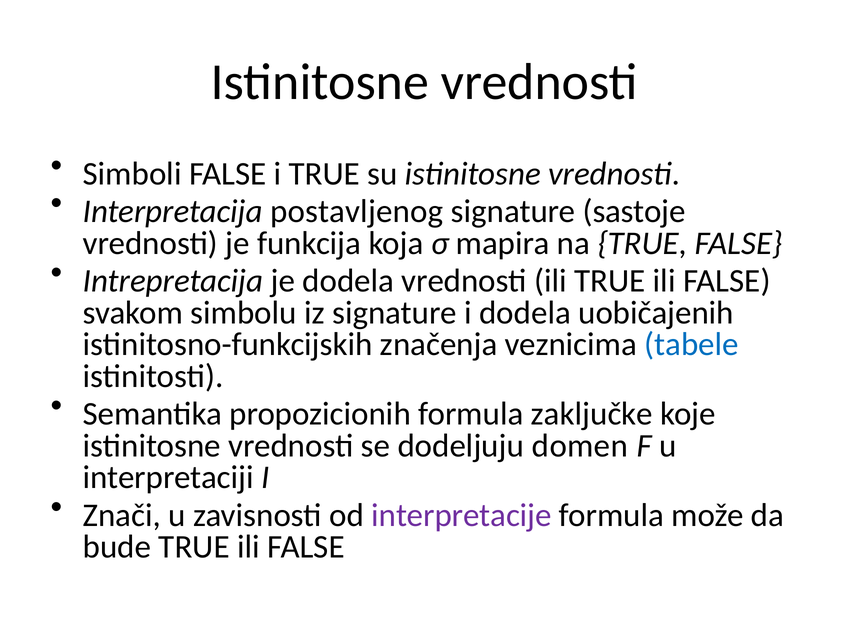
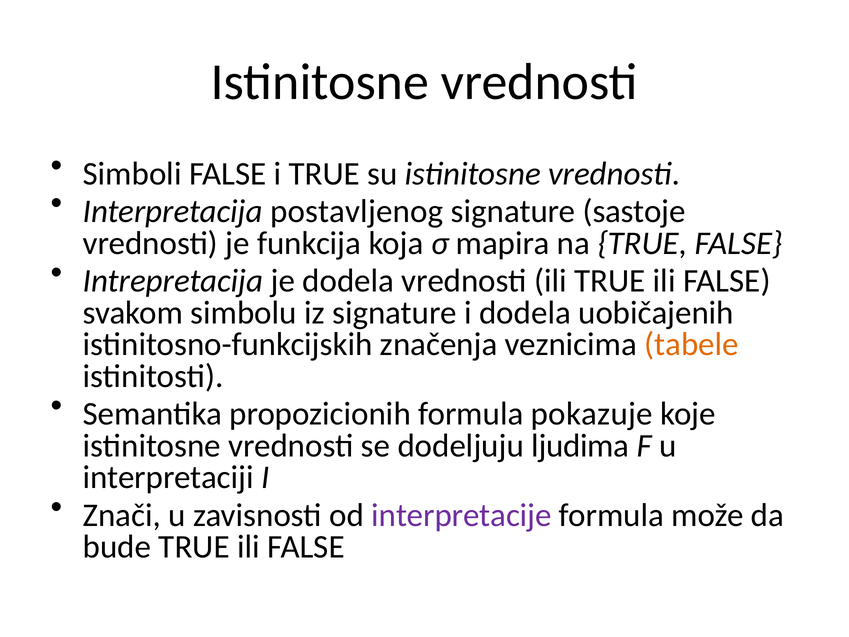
tabele colour: blue -> orange
zaključke: zaključke -> pokazuje
domen: domen -> ljudima
